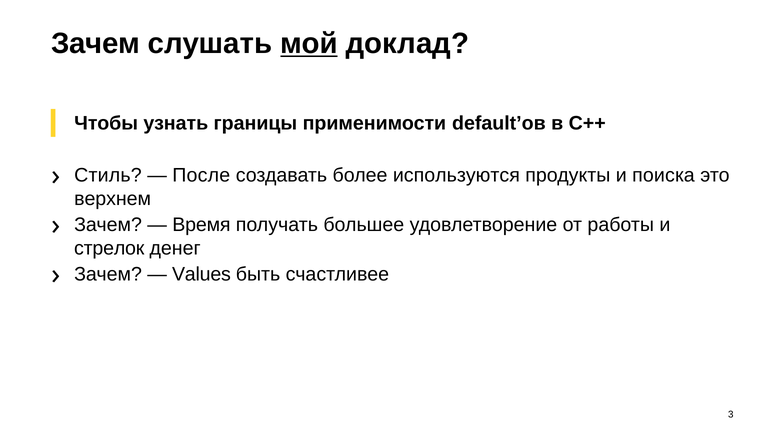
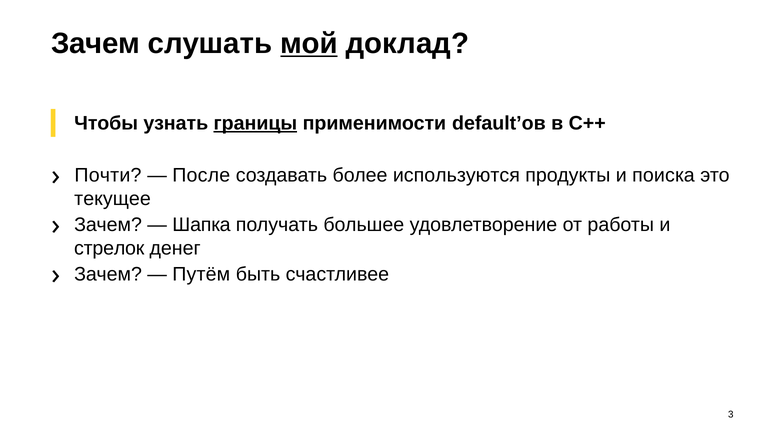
границы underline: none -> present
Стиль: Стиль -> Почти
верхнем: верхнем -> текущее
Время: Время -> Шапка
Values: Values -> Путём
